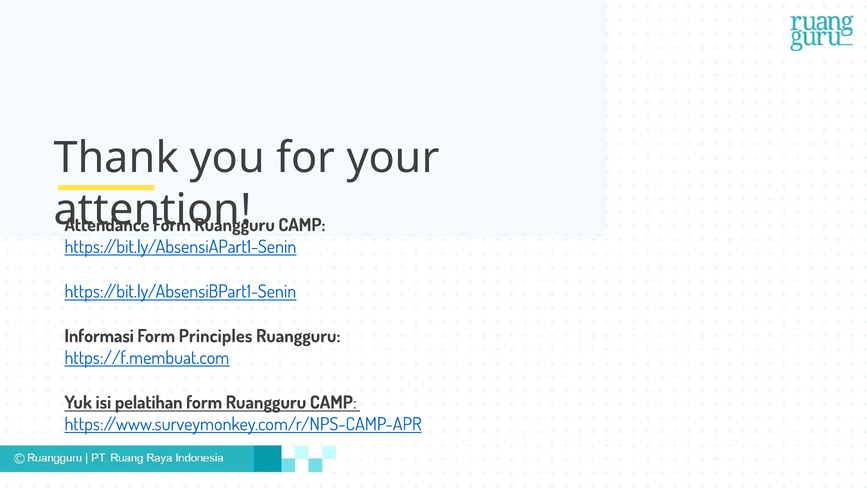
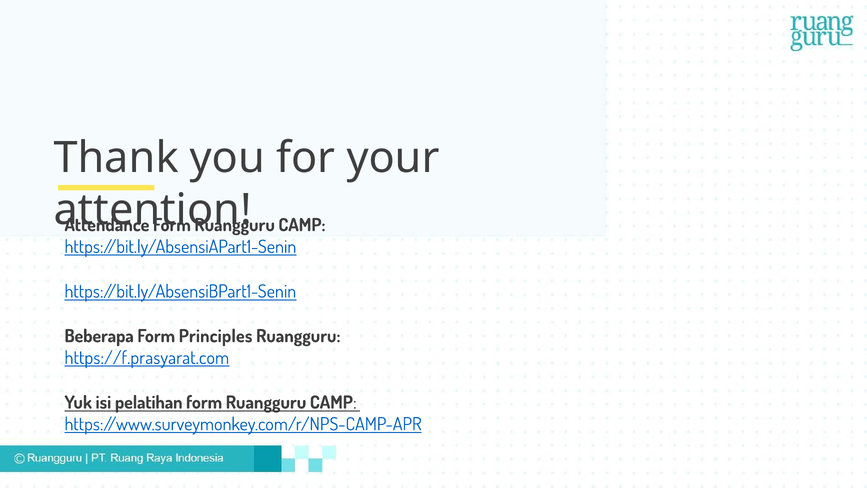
Informasi: Informasi -> Beberapa
https://f.membuat.com: https://f.membuat.com -> https://f.prasyarat.com
